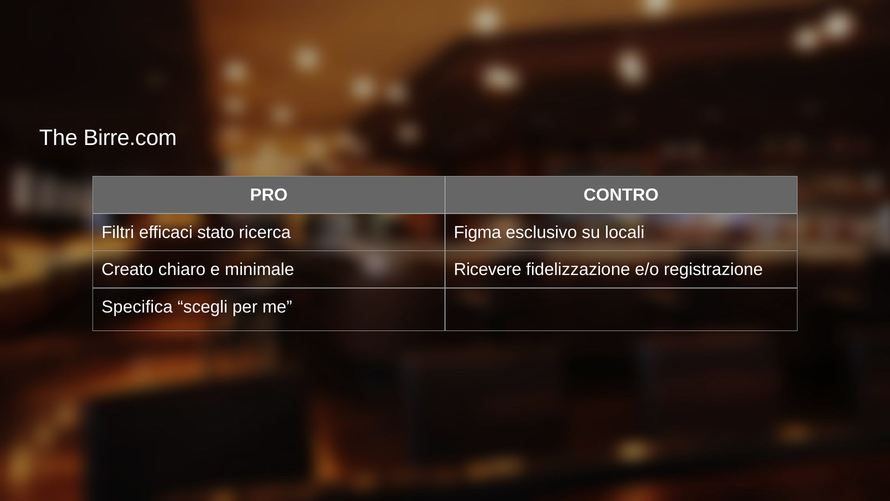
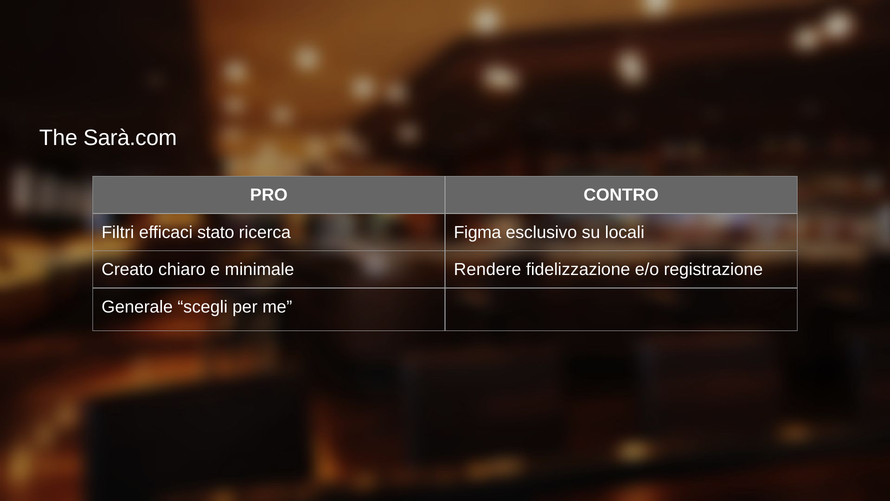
Birre.com: Birre.com -> Sarà.com
Ricevere: Ricevere -> Rendere
Specifica: Specifica -> Generale
